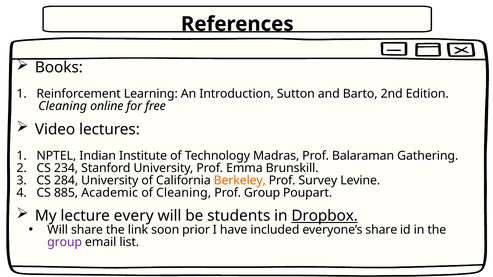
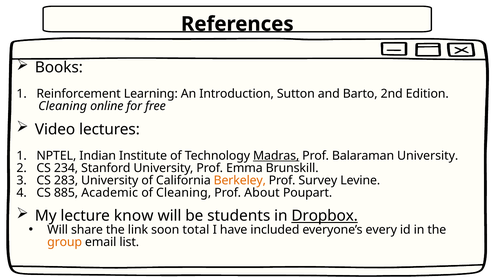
Madras underline: none -> present
Balaraman Gathering: Gathering -> University
284: 284 -> 283
Prof Group: Group -> About
every: every -> know
prior: prior -> total
everyone’s share: share -> every
group at (65, 243) colour: purple -> orange
